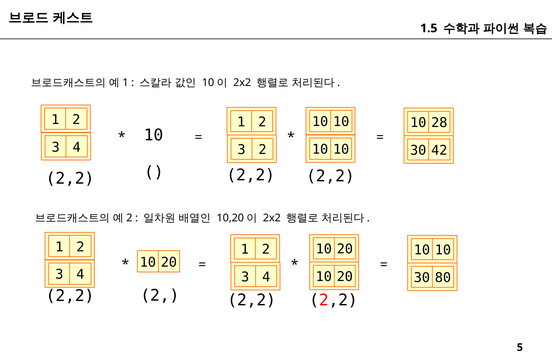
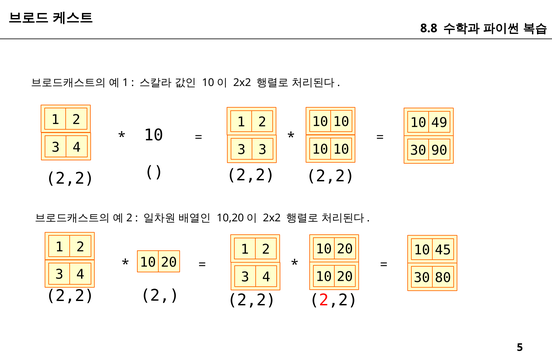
1.5: 1.5 -> 8.8
28: 28 -> 49
3 2: 2 -> 3
42: 42 -> 90
10 at (443, 251): 10 -> 45
